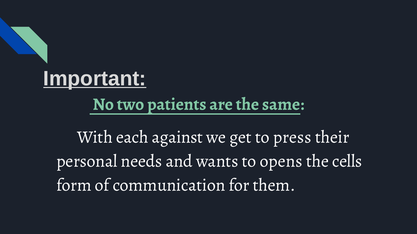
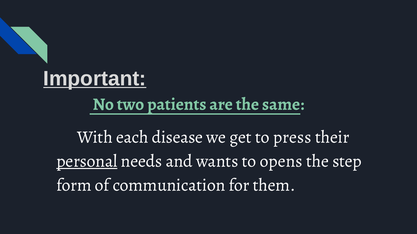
against: against -> disease
personal underline: none -> present
cells: cells -> step
